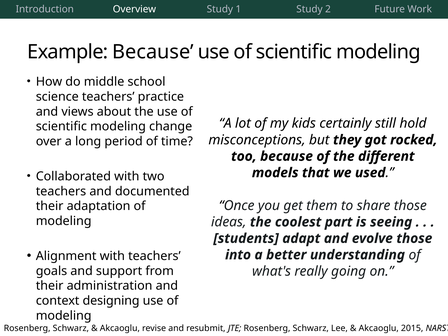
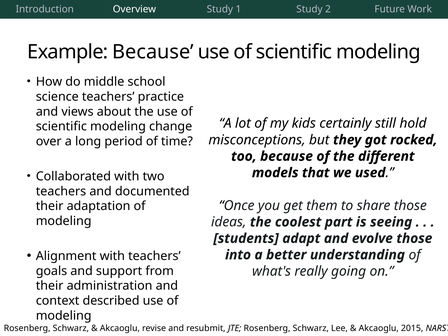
designing: designing -> described
